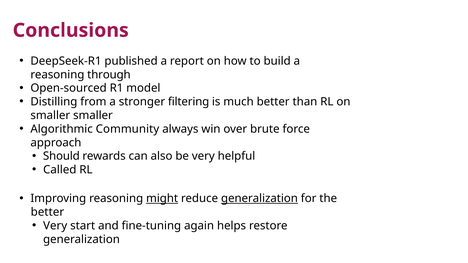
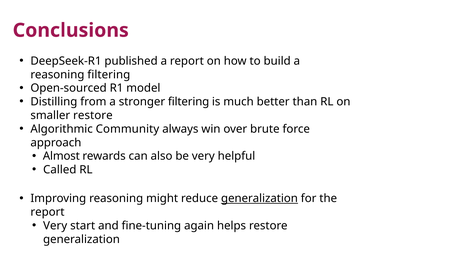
reasoning through: through -> filtering
smaller smaller: smaller -> restore
Should: Should -> Almost
might underline: present -> none
better at (47, 212): better -> report
